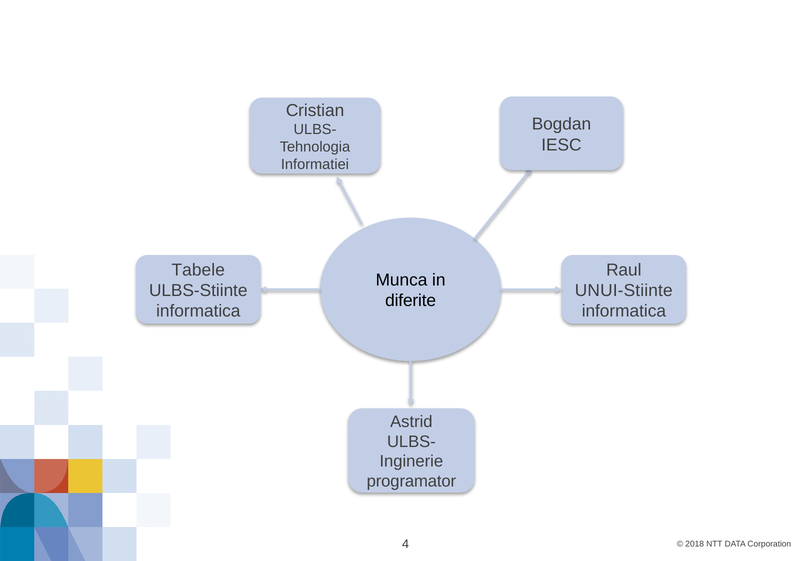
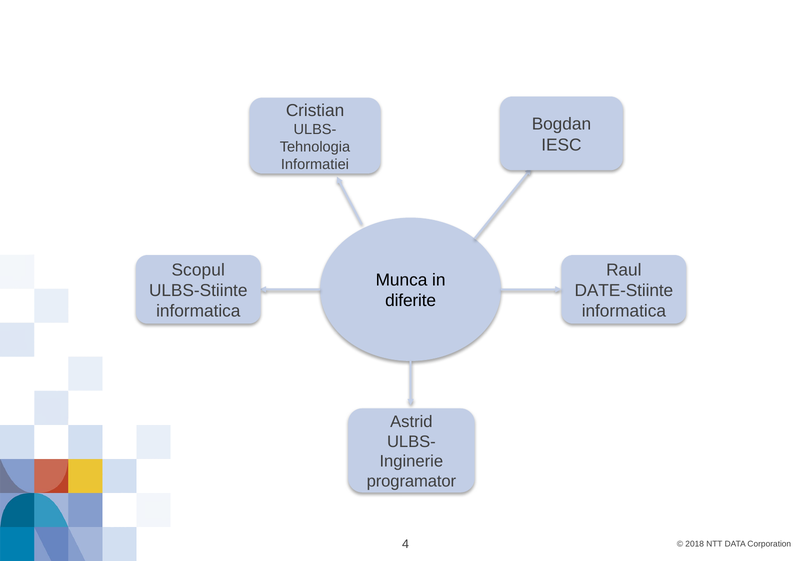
Tabele: Tabele -> Scopul
UNUI-Stiinte: UNUI-Stiinte -> DATE-Stiinte
